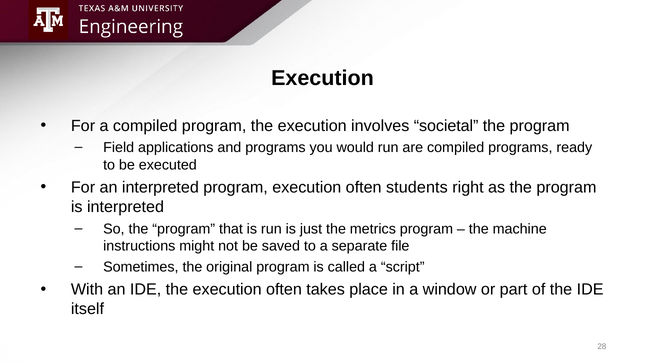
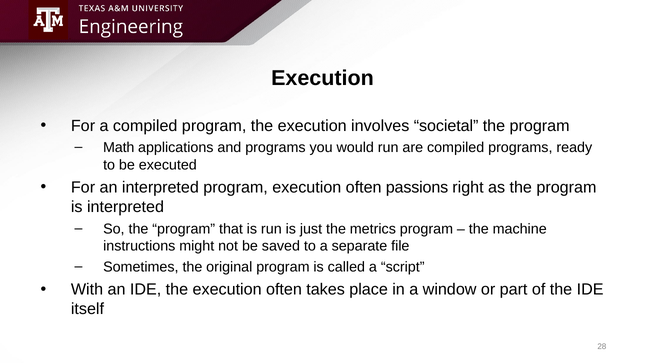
Field: Field -> Math
students: students -> passions
